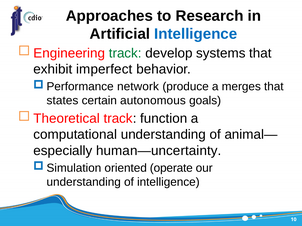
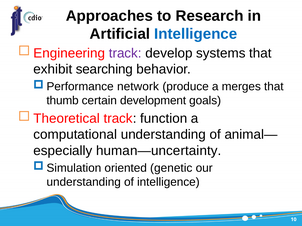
track at (125, 53) colour: green -> purple
imperfect: imperfect -> searching
states: states -> thumb
autonomous: autonomous -> development
operate: operate -> genetic
